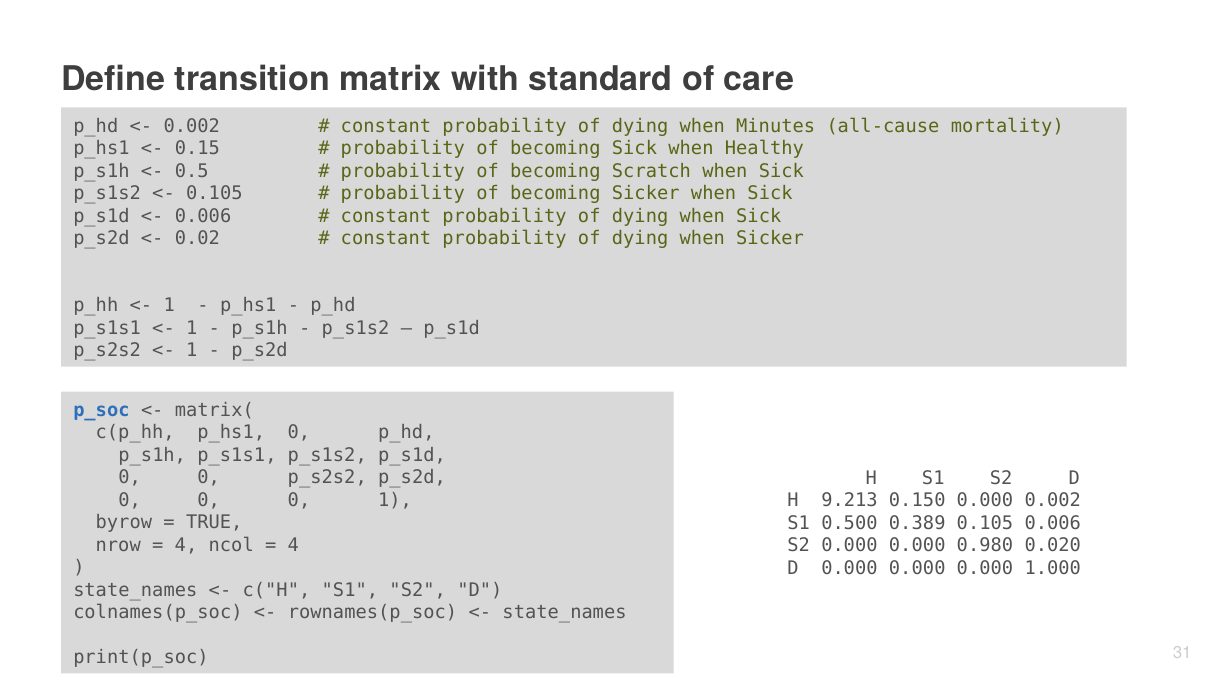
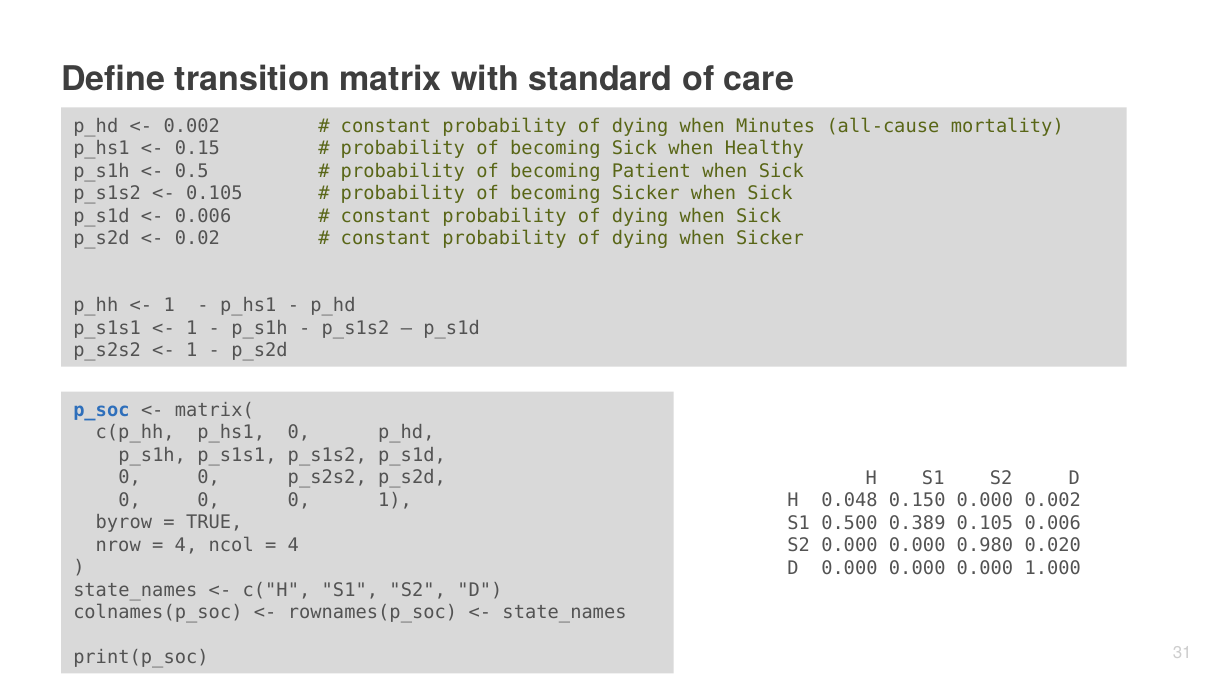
Scratch: Scratch -> Patient
9.213: 9.213 -> 0.048
